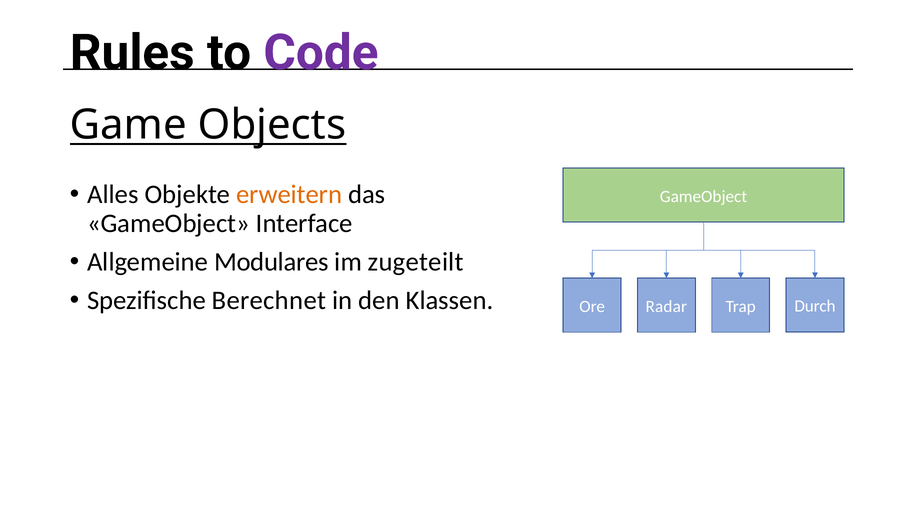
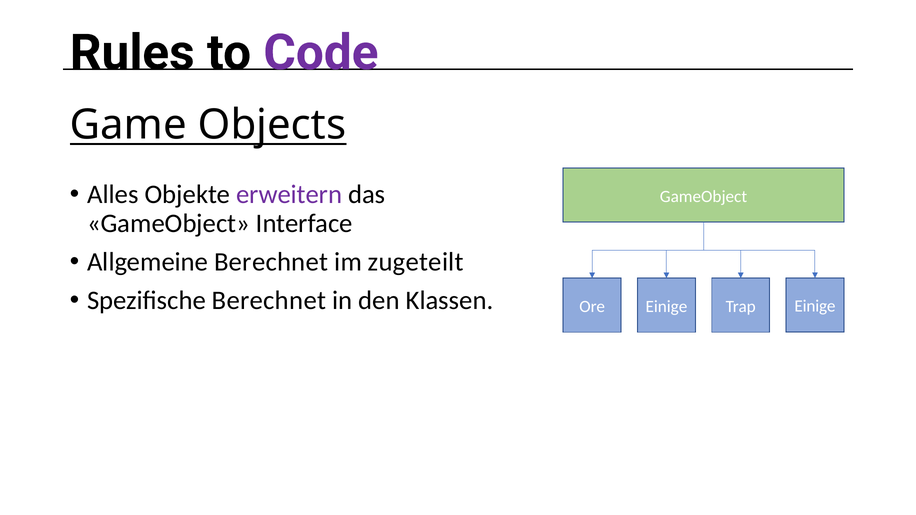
erweitern colour: orange -> purple
Allgemeine Modulares: Modulares -> Berechnet
Ore Radar: Radar -> Einige
Trap Durch: Durch -> Einige
